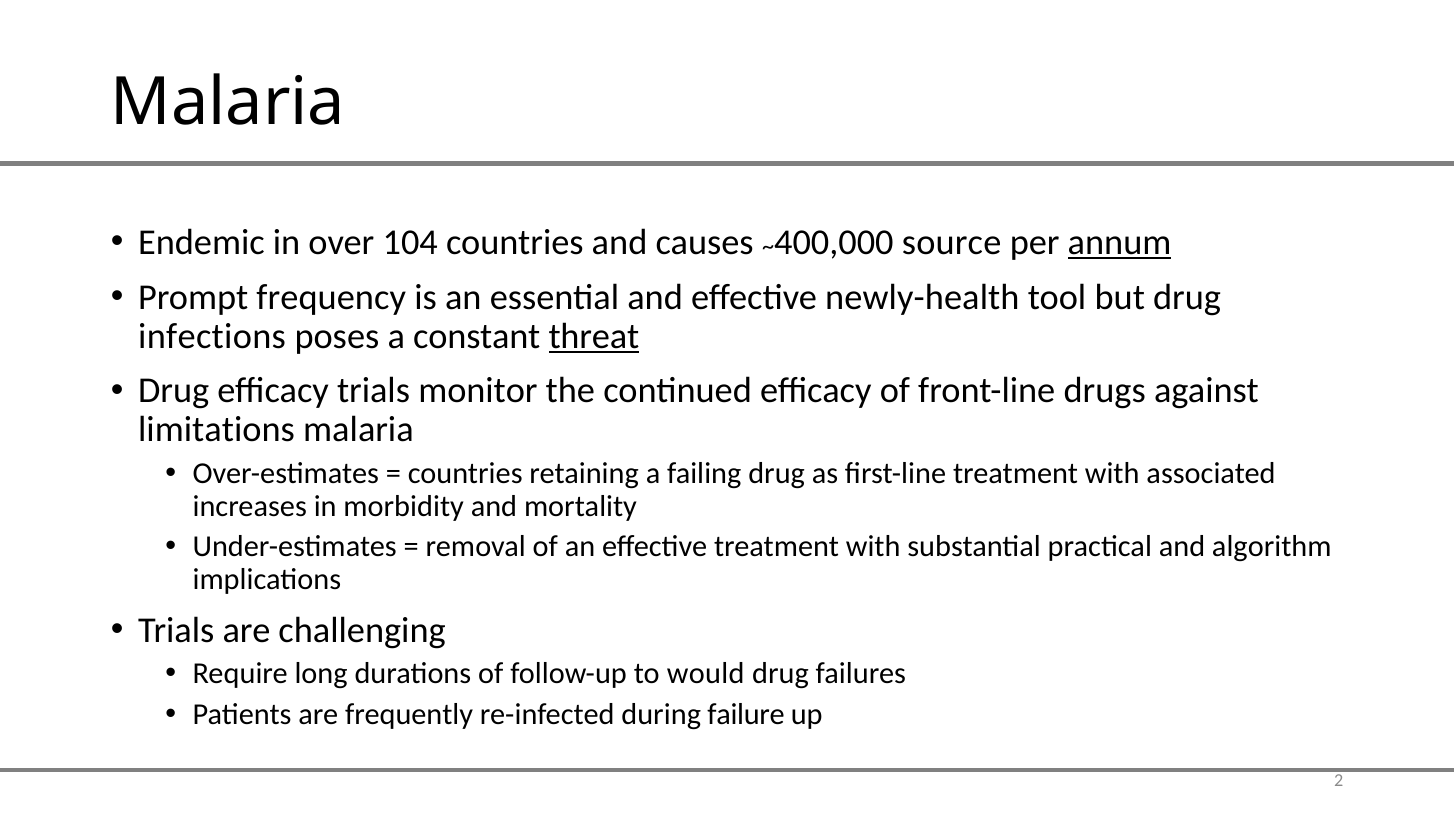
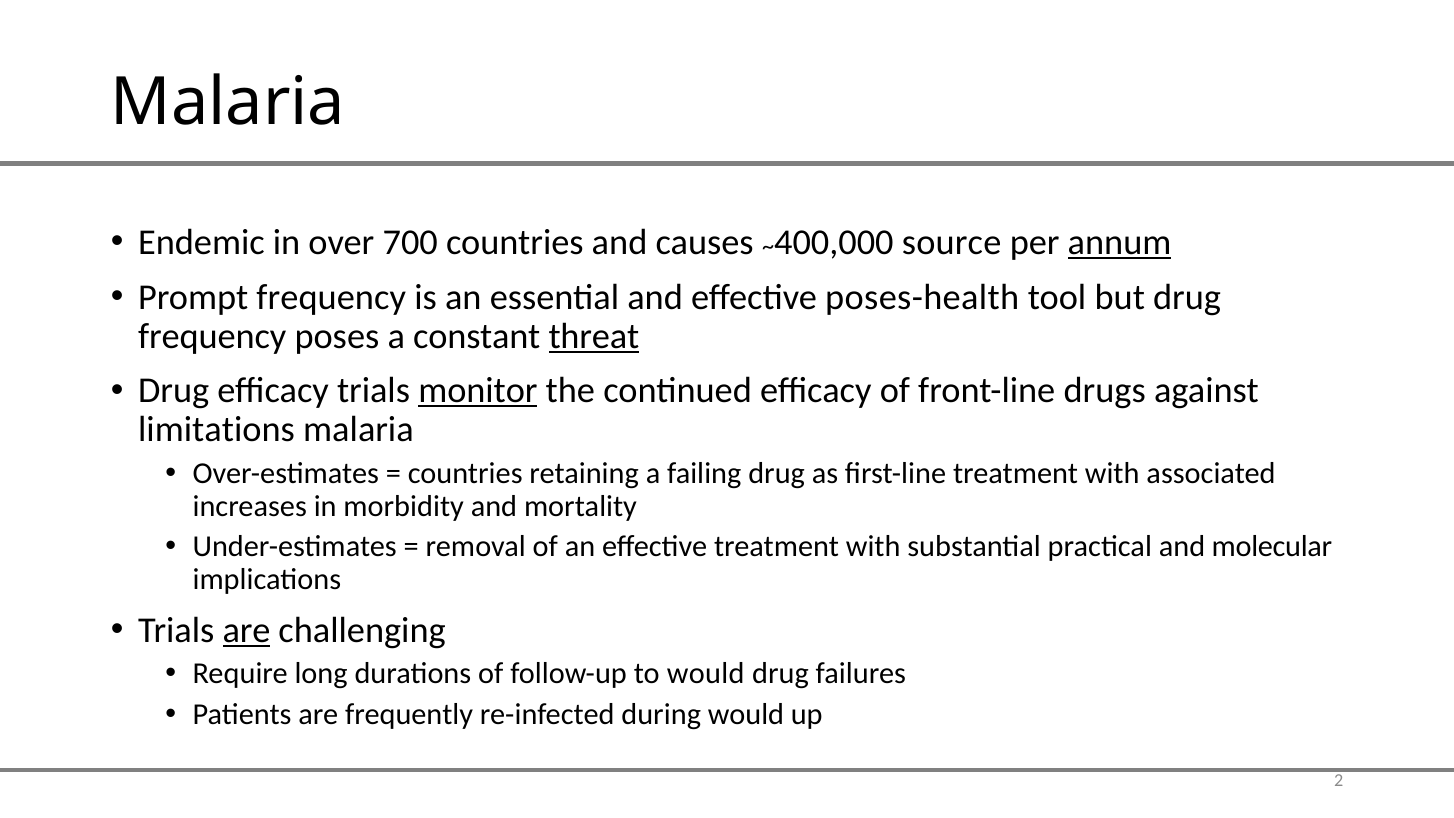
104: 104 -> 700
newly-health: newly-health -> poses-health
infections at (212, 336): infections -> frequency
monitor underline: none -> present
algorithm: algorithm -> molecular
are at (247, 630) underline: none -> present
during failure: failure -> would
